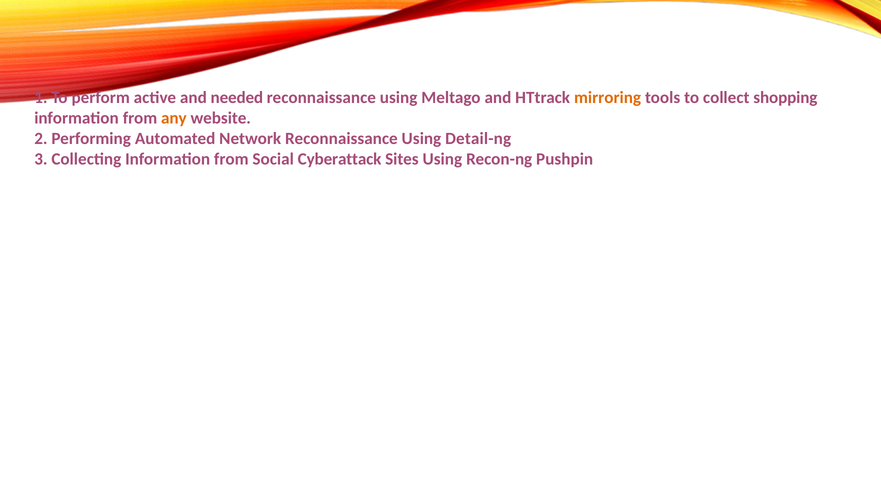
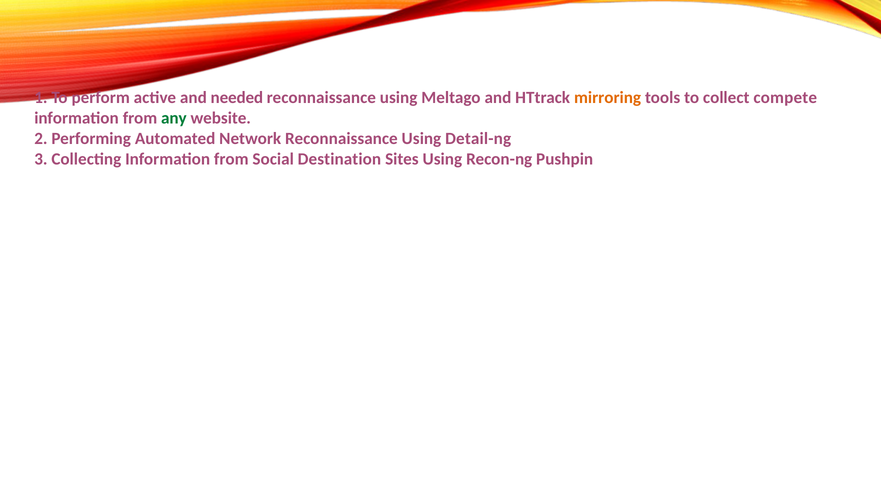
shopping: shopping -> compete
any colour: orange -> green
Cyberattack: Cyberattack -> Destination
